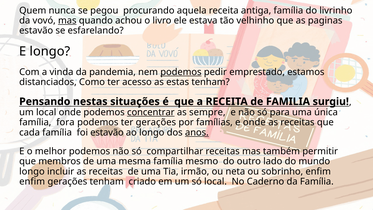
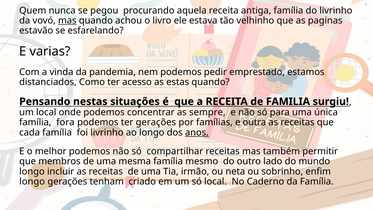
E longo: longo -> varias
podemos at (181, 72) underline: present -> none
estas tenham: tenham -> quando
concentrar underline: present -> none
e onde: onde -> outra
foi estavão: estavão -> livrinho
enfim at (32, 181): enfim -> longo
